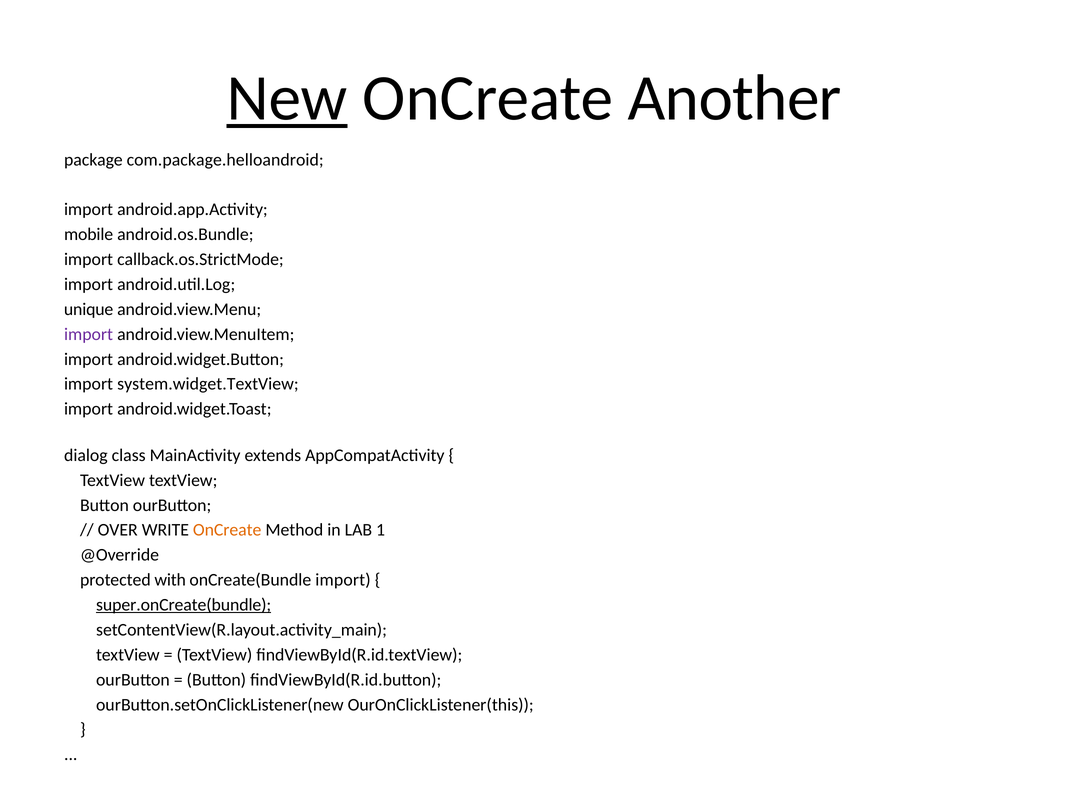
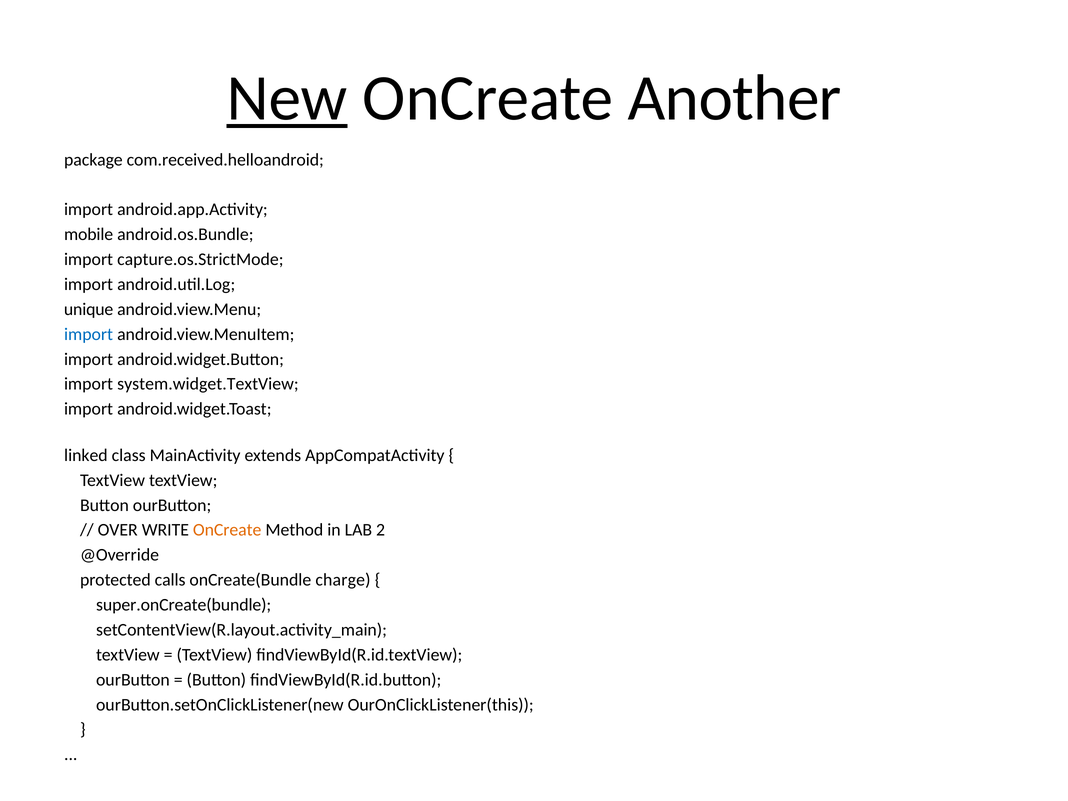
com.package.helloandroid: com.package.helloandroid -> com.received.helloandroid
callback.os.StrictMode: callback.os.StrictMode -> capture.os.StrictMode
import at (89, 334) colour: purple -> blue
dialog: dialog -> linked
1: 1 -> 2
with: with -> calls
onCreate(Bundle import: import -> charge
super.onCreate(bundle underline: present -> none
